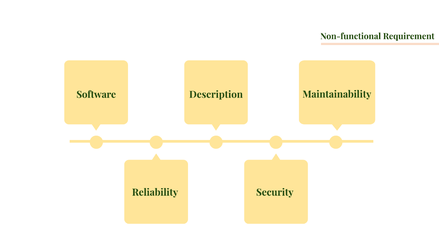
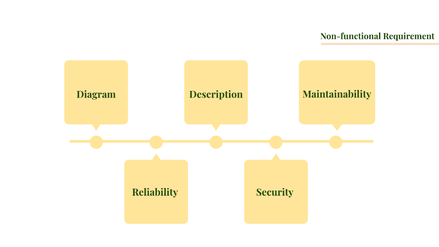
Software: Software -> Diagram
